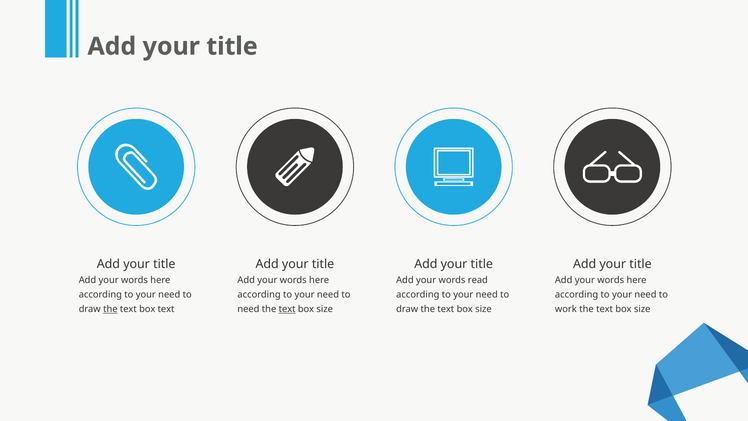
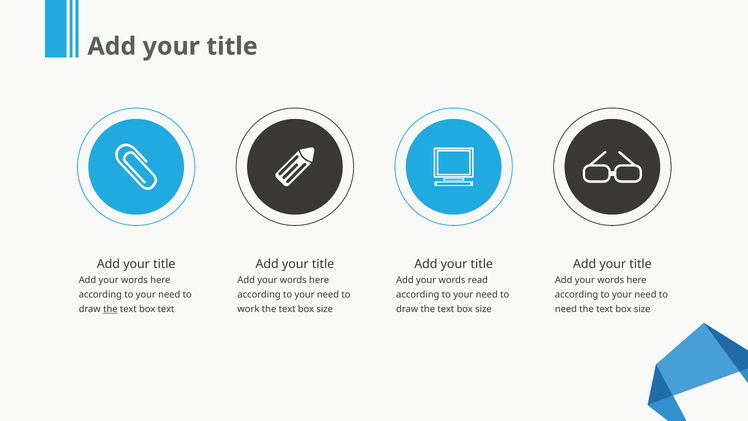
need at (248, 309): need -> work
text at (287, 309) underline: present -> none
work at (566, 309): work -> need
